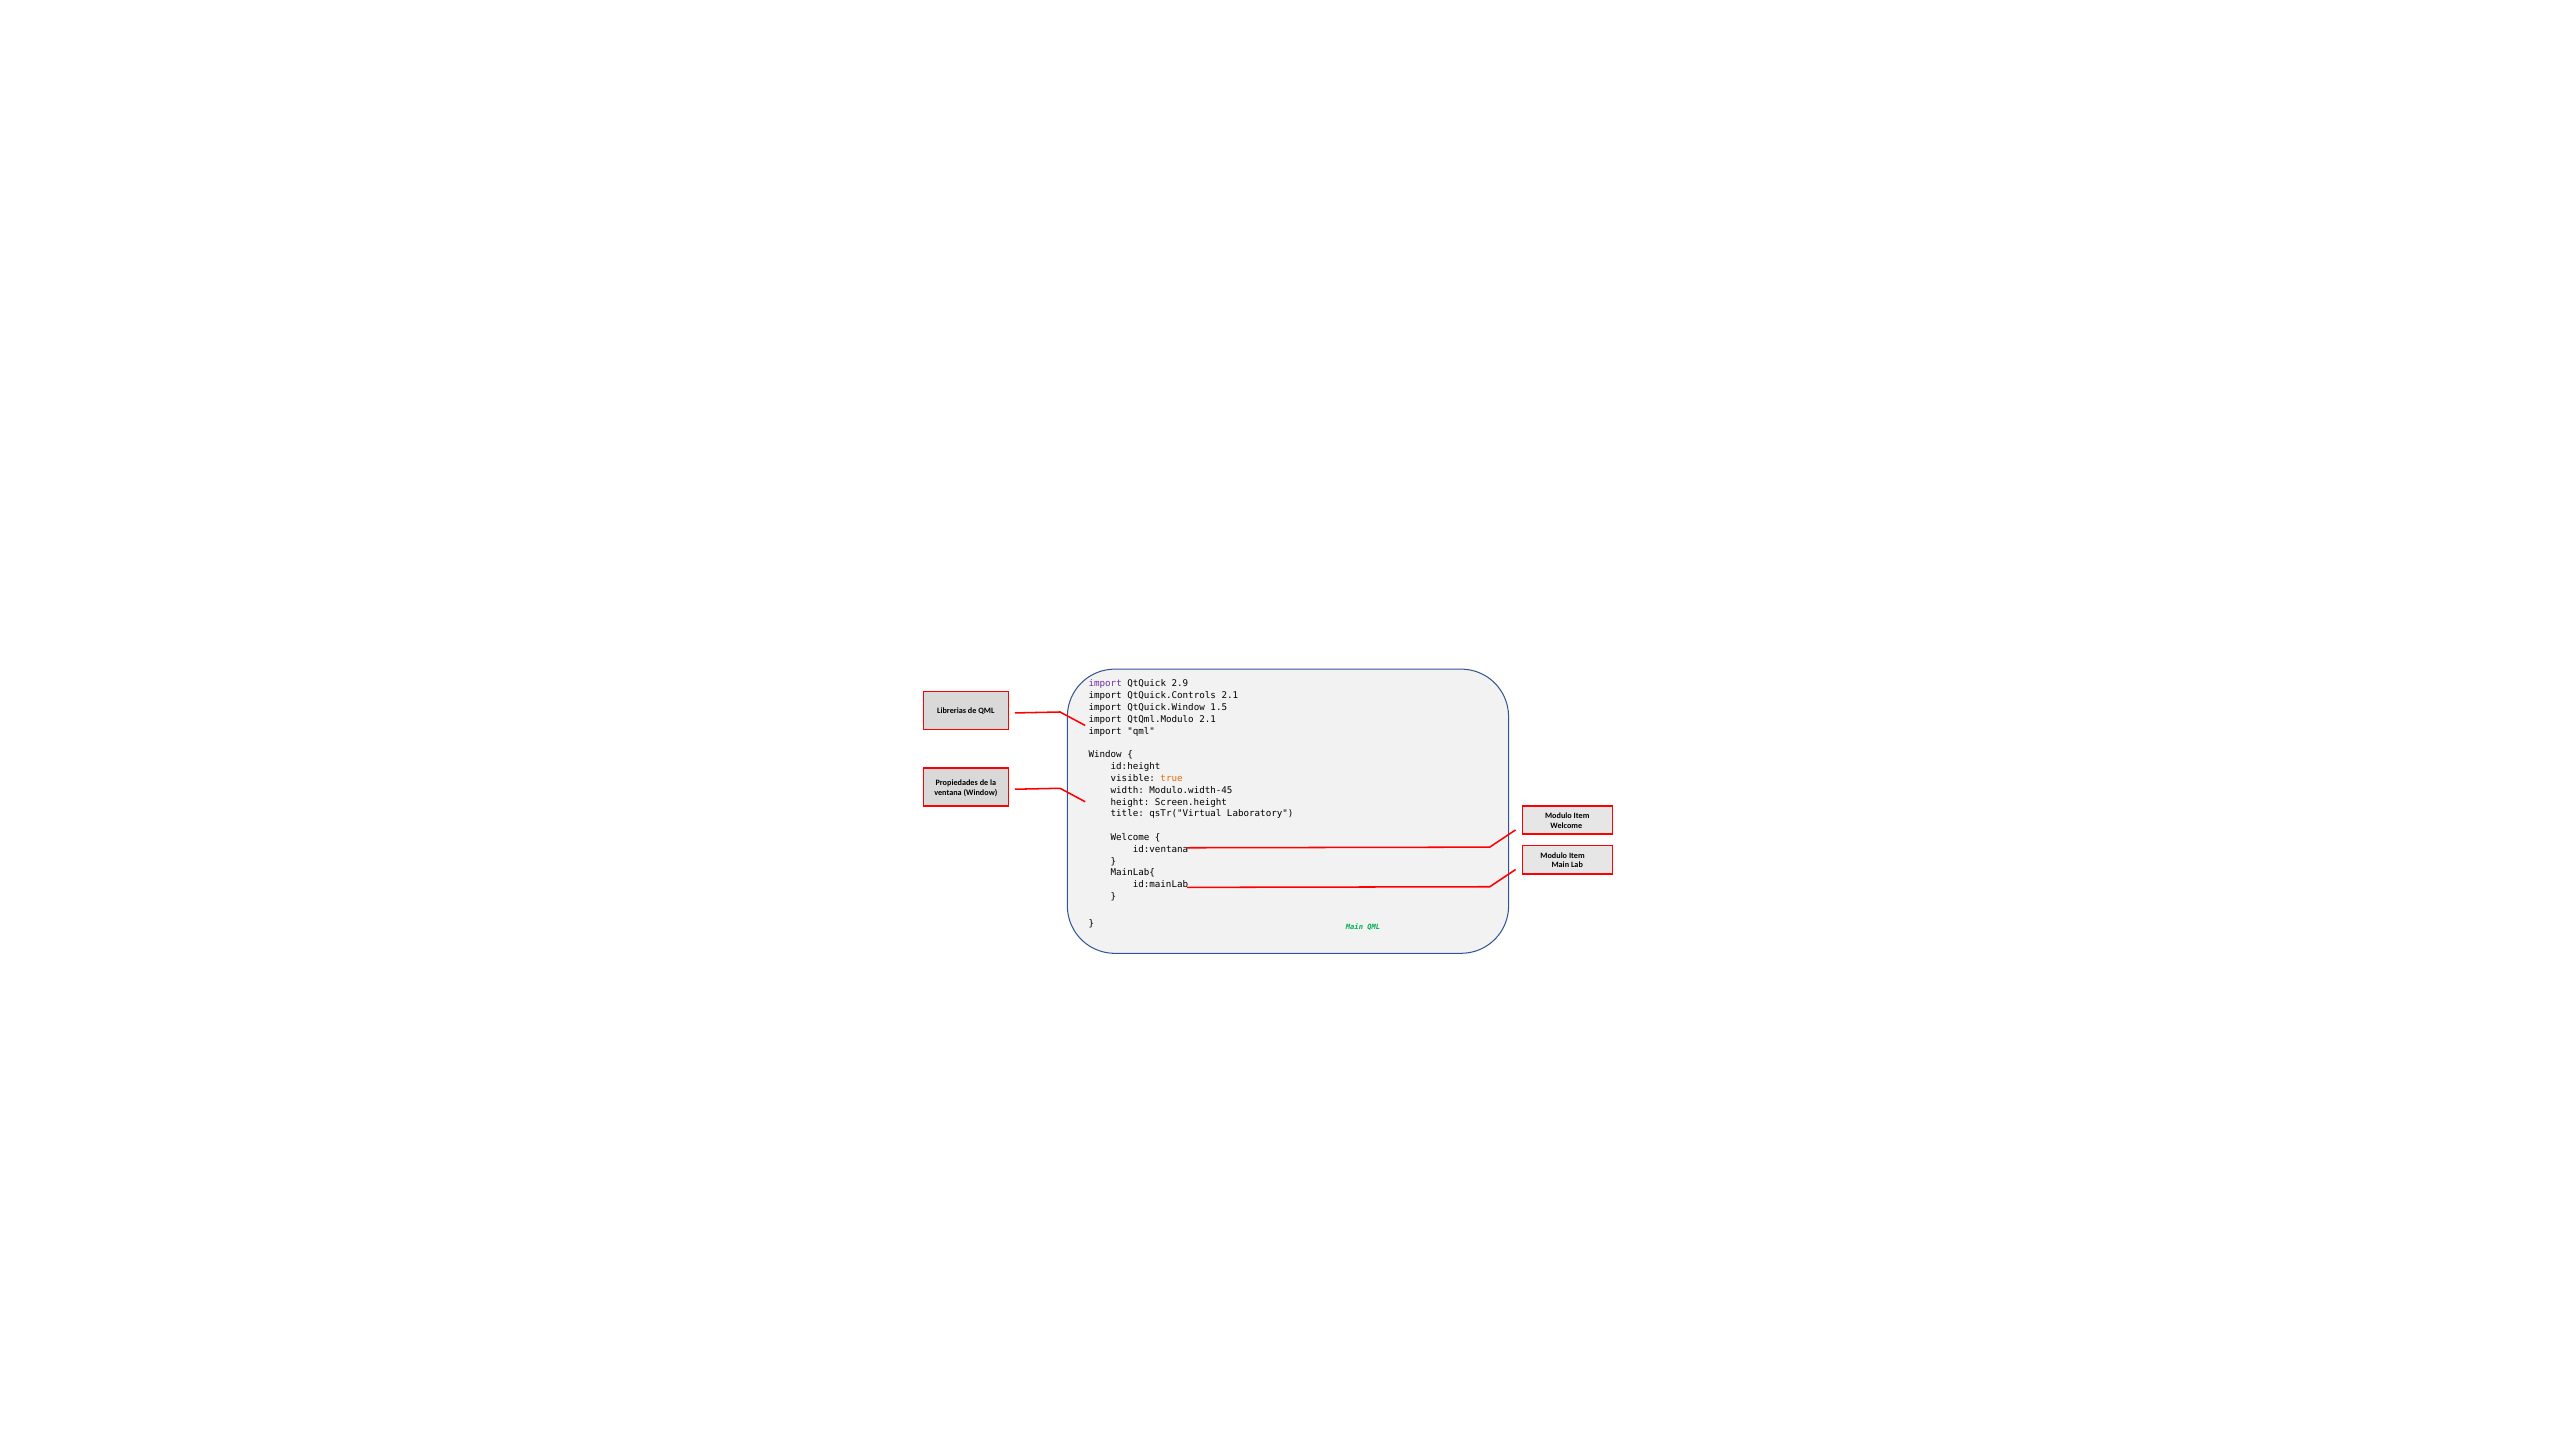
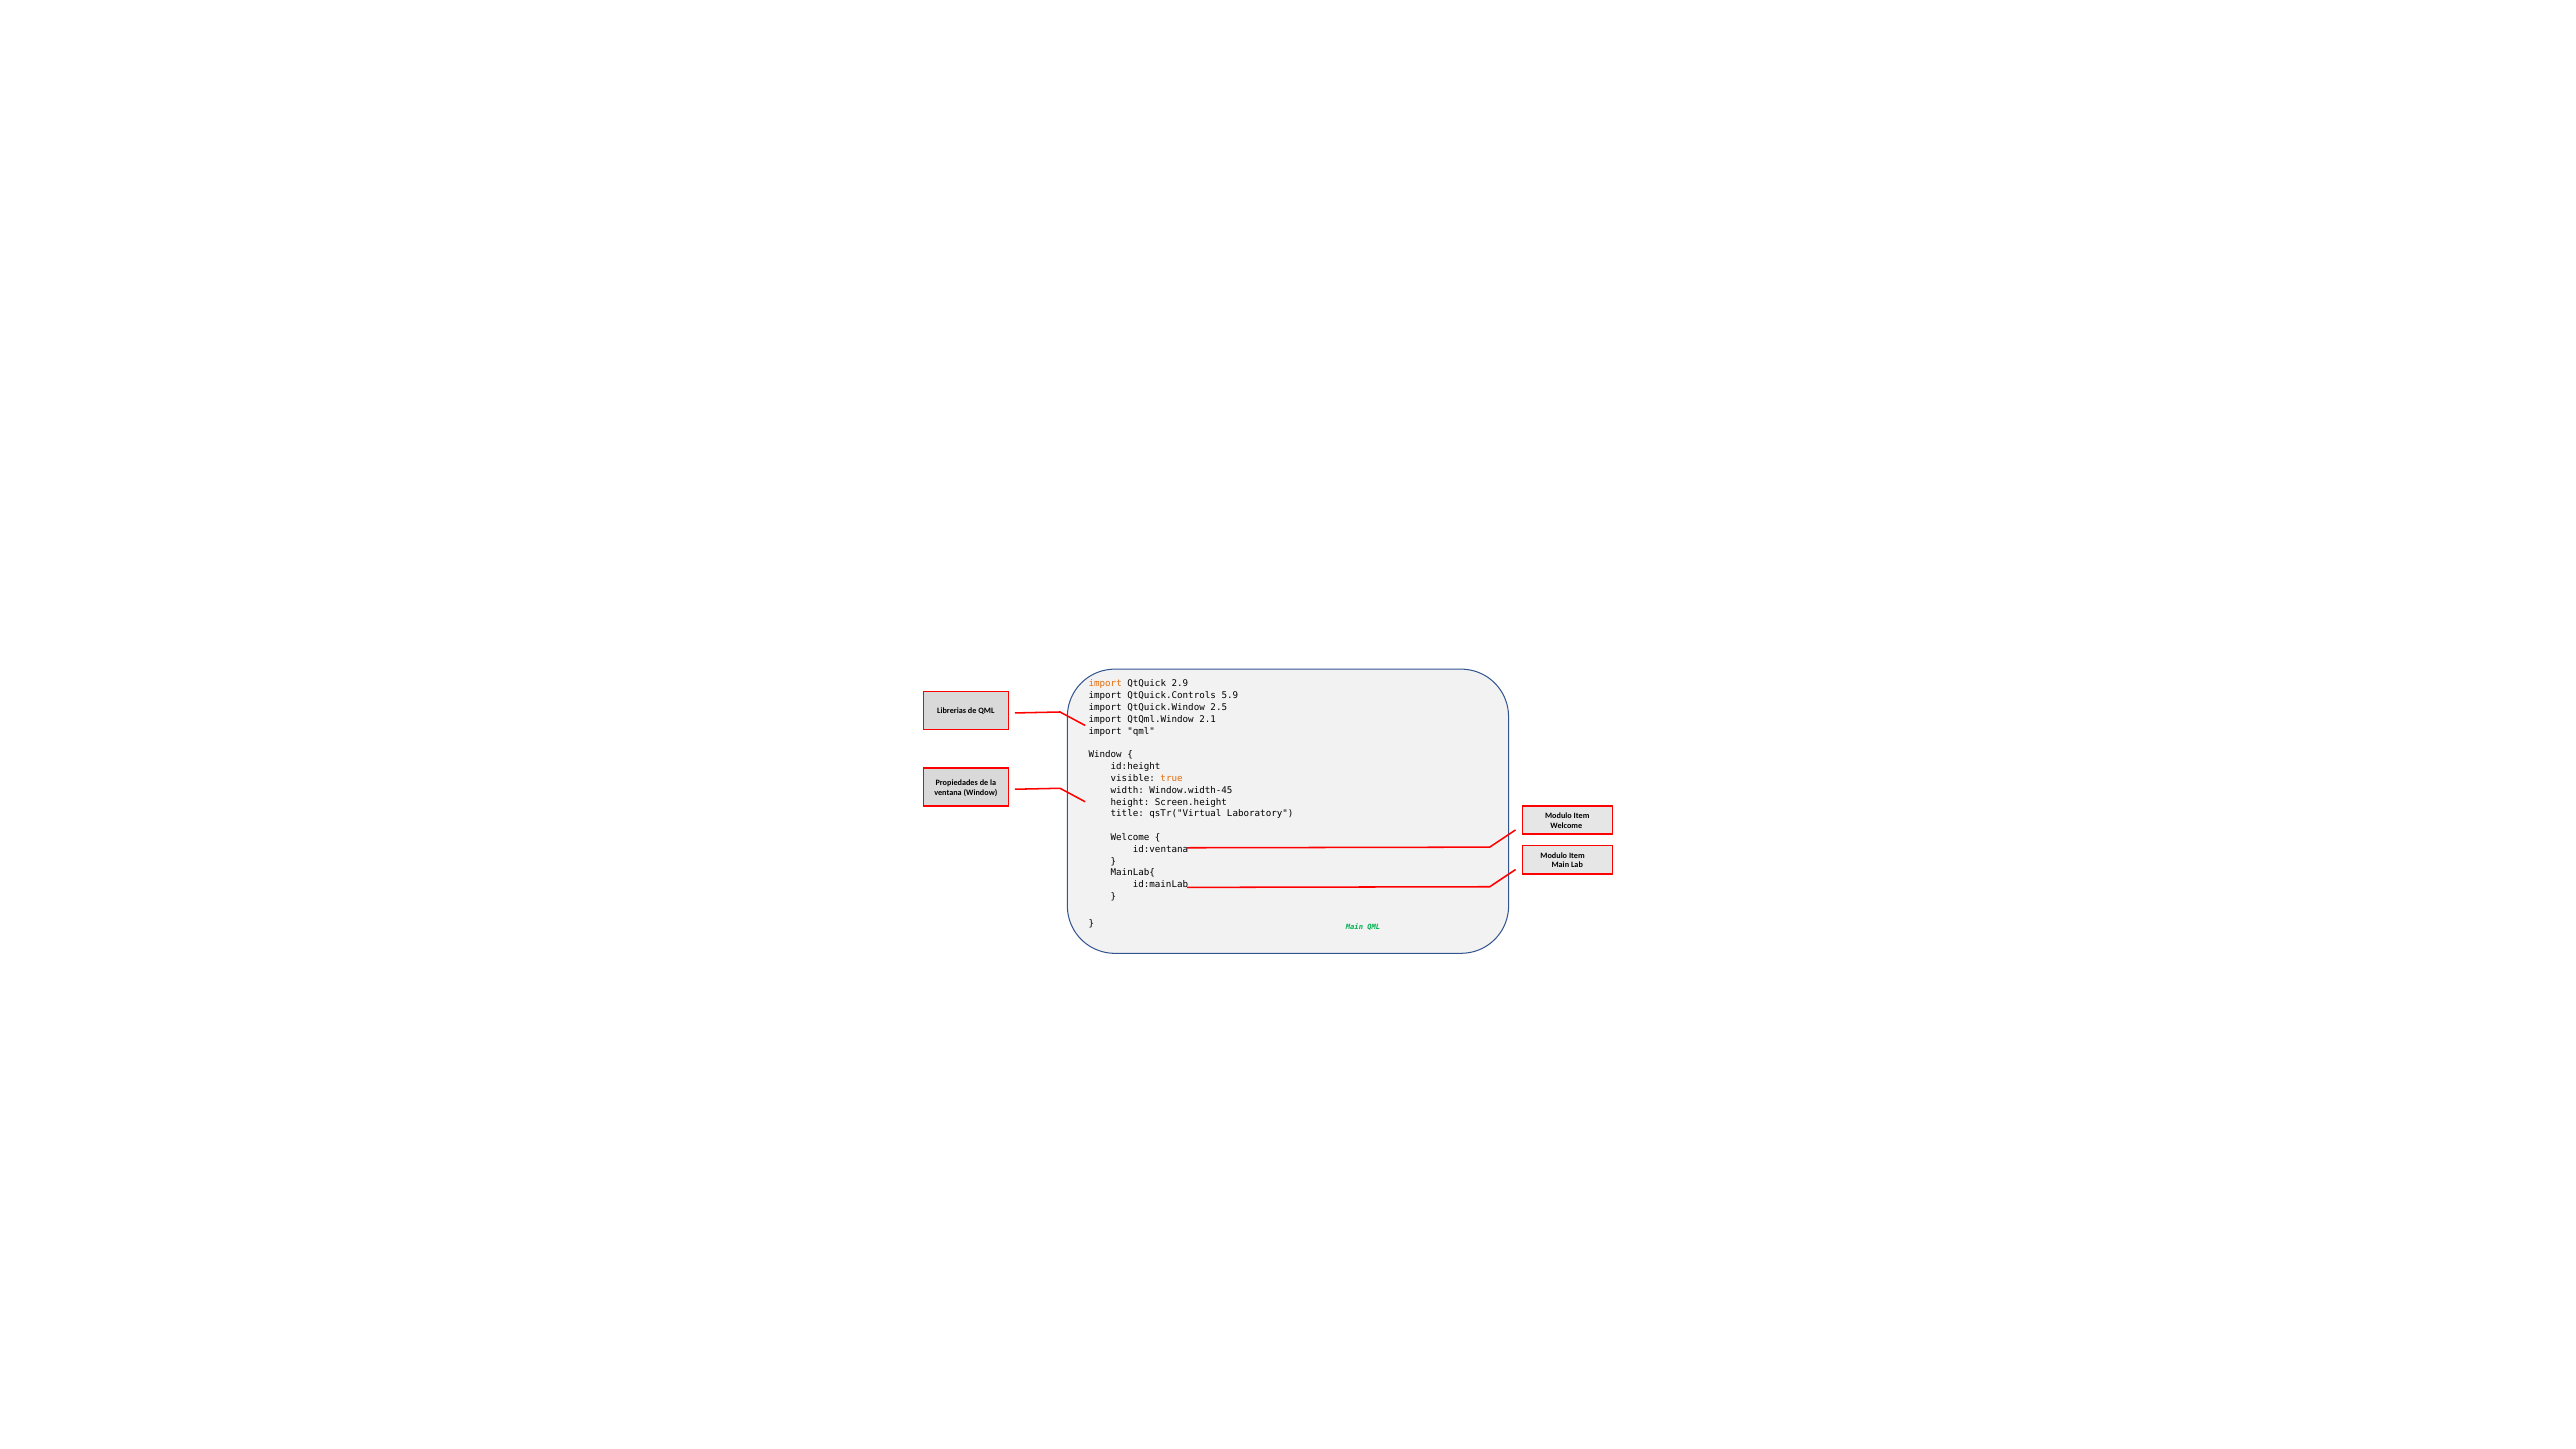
import at (1105, 684) colour: purple -> orange
QtQuick.Controls 2.1: 2.1 -> 5.9
1.5: 1.5 -> 2.5
QtQml.Modulo: QtQml.Modulo -> QtQml.Window
Modulo.width-45: Modulo.width-45 -> Window.width-45
